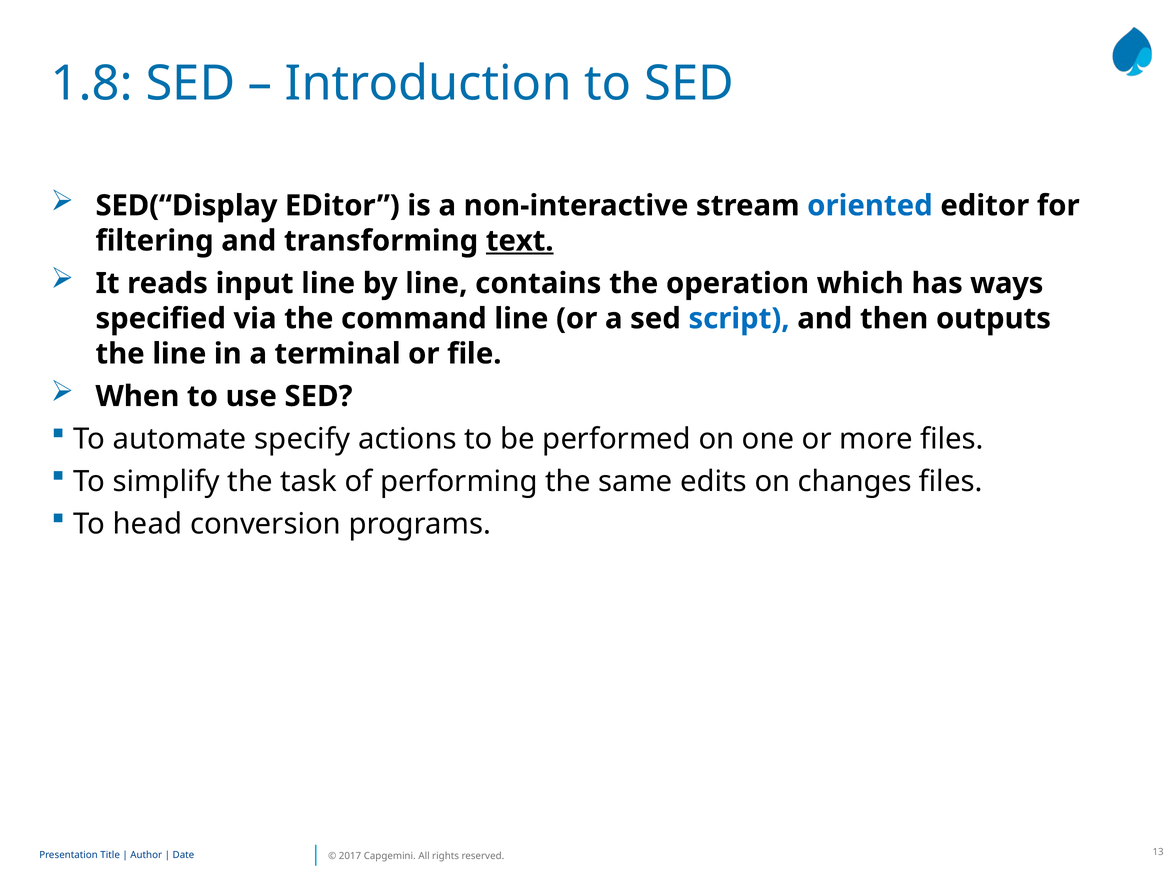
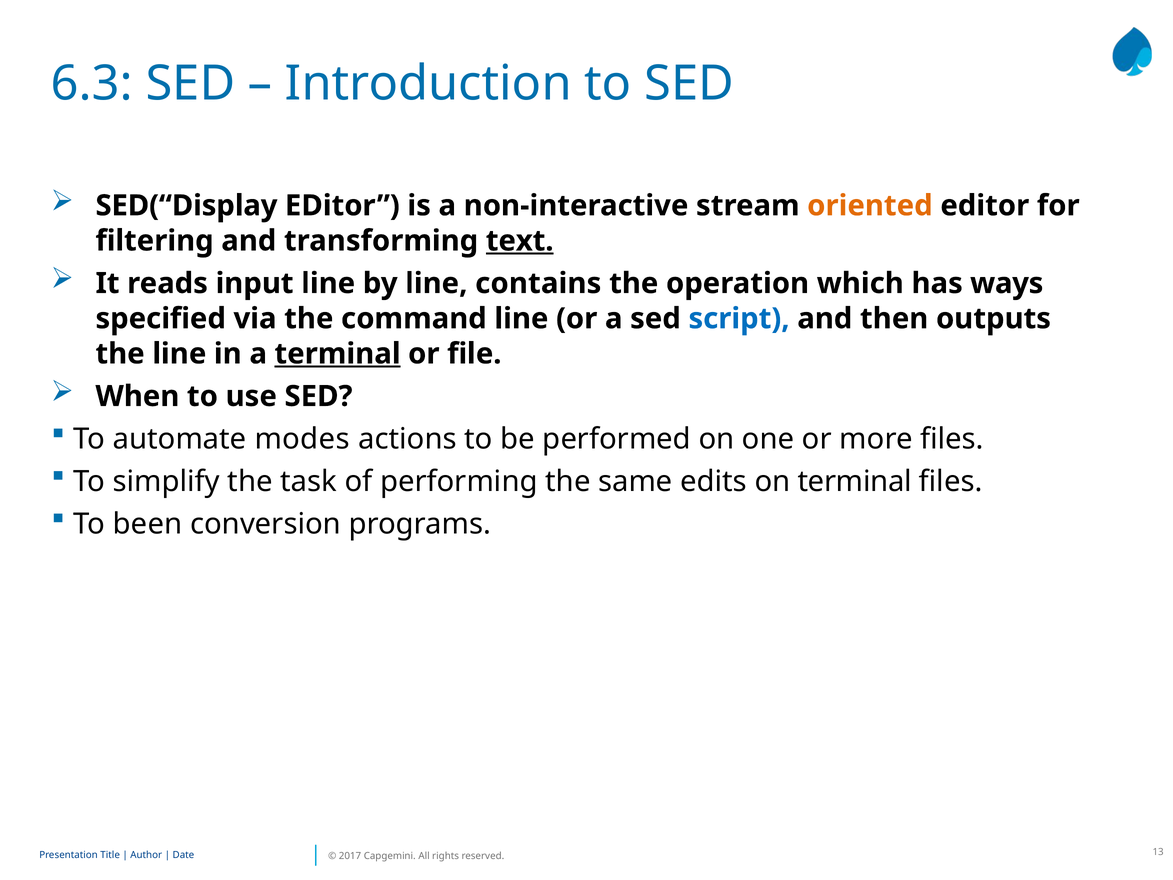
1.8: 1.8 -> 6.3
oriented colour: blue -> orange
terminal at (338, 354) underline: none -> present
specify: specify -> modes
on changes: changes -> terminal
head: head -> been
